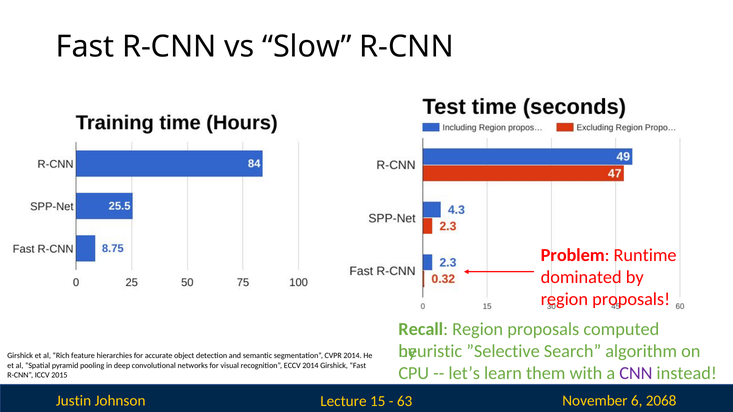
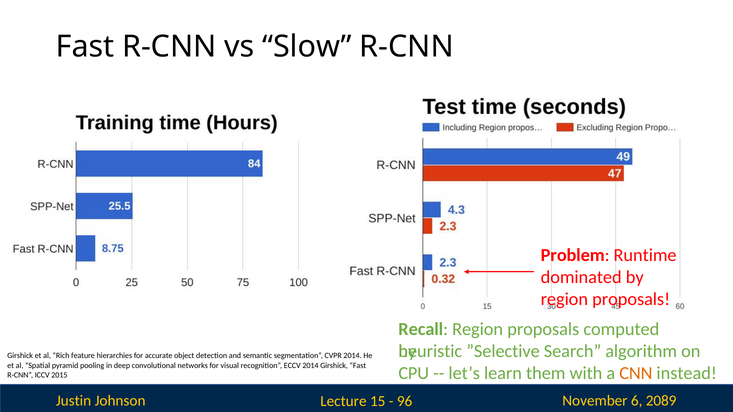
CNN colour: purple -> orange
63: 63 -> 96
2068: 2068 -> 2089
